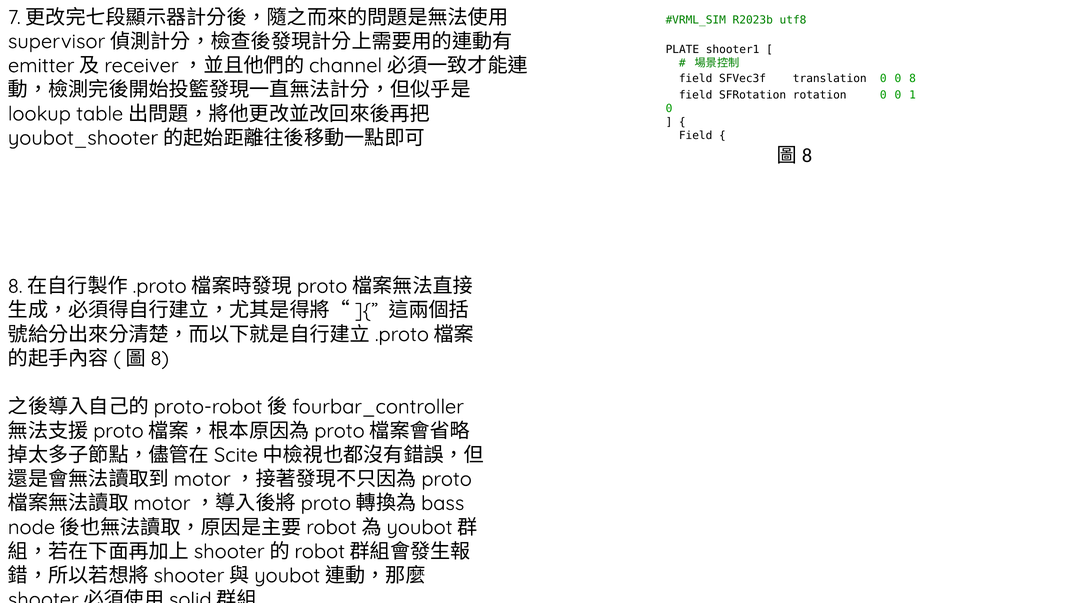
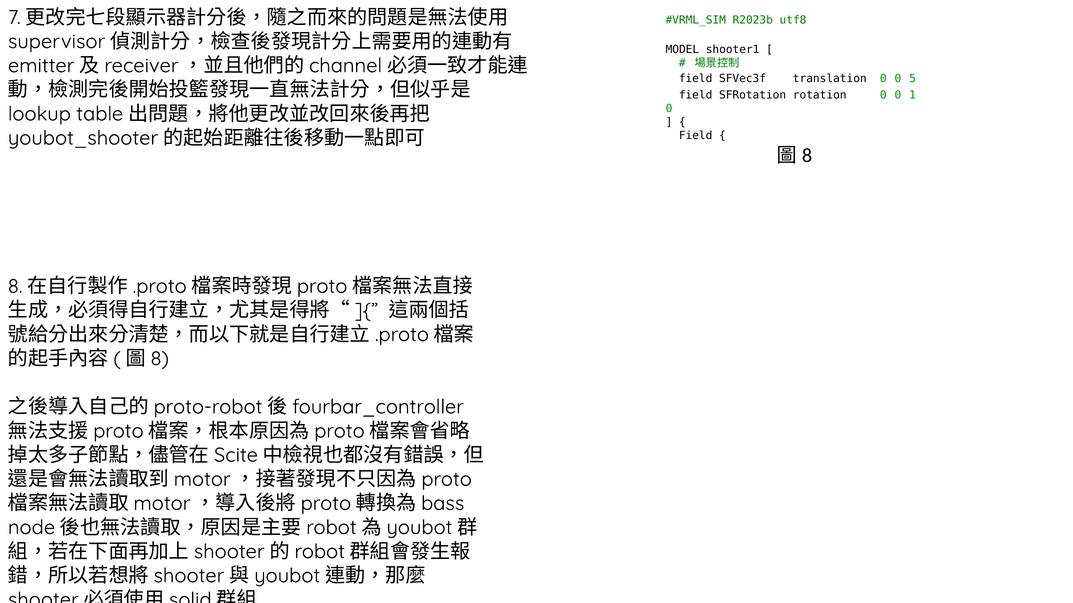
PLATE: PLATE -> MODEL
8: 8 -> 5
